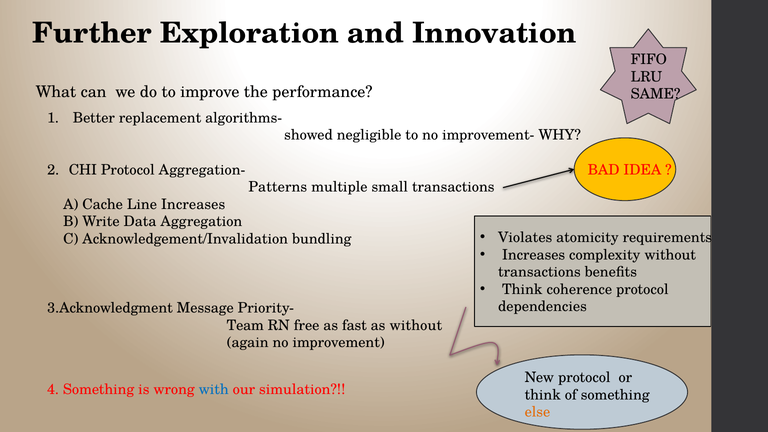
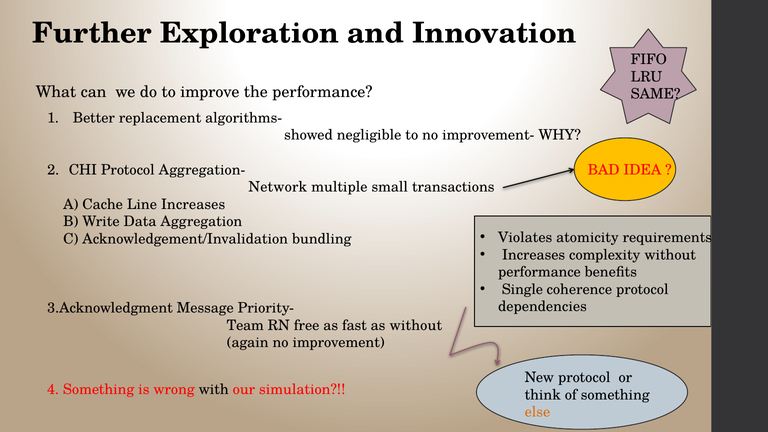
Patterns: Patterns -> Network
transactions at (539, 272): transactions -> performance
Think at (522, 289): Think -> Single
with colour: blue -> black
